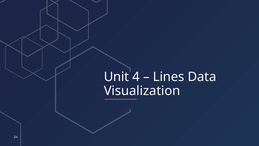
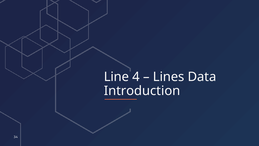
Unit: Unit -> Line
Visualization: Visualization -> Introduction
